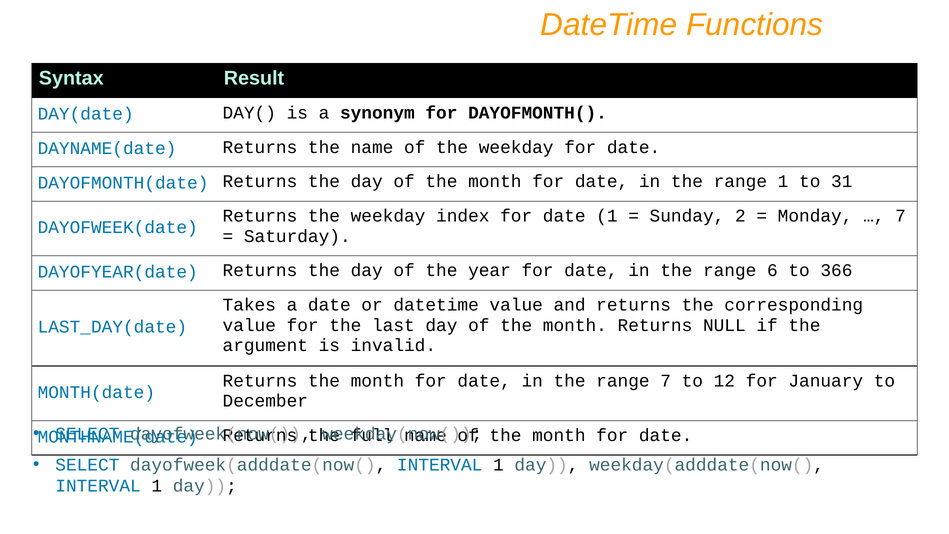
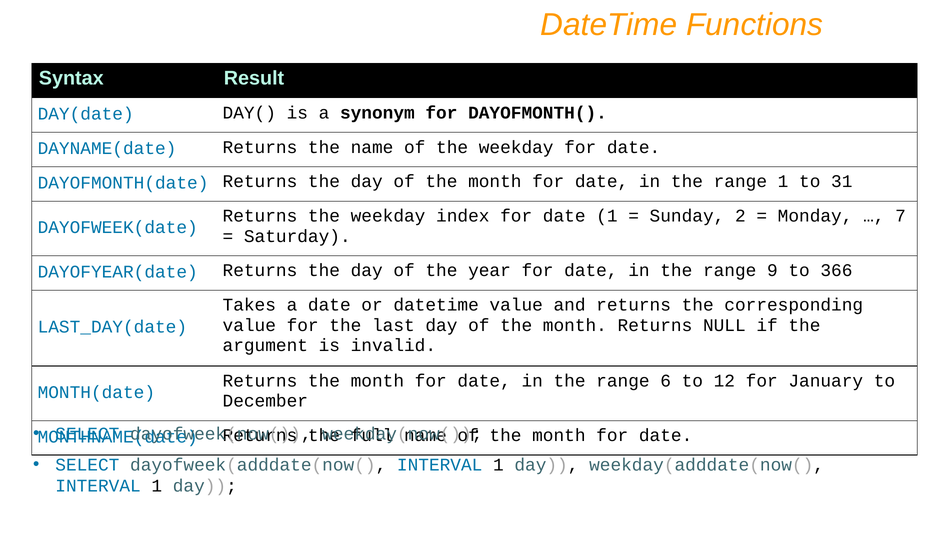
6: 6 -> 9
range 7: 7 -> 6
